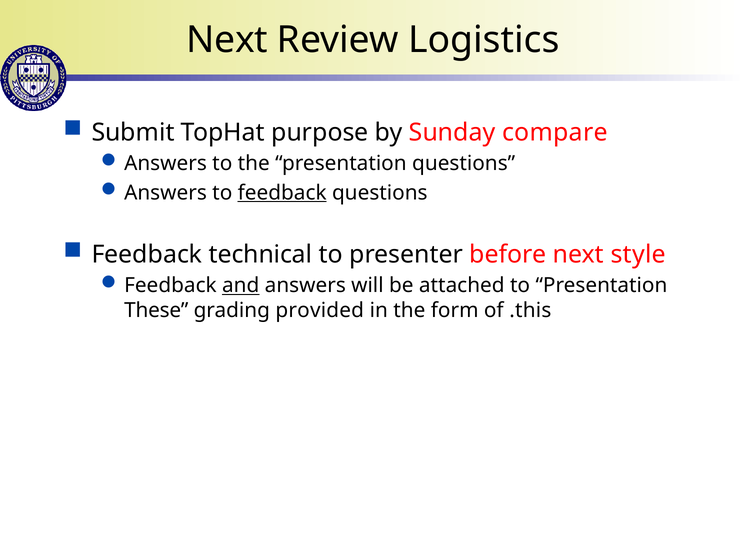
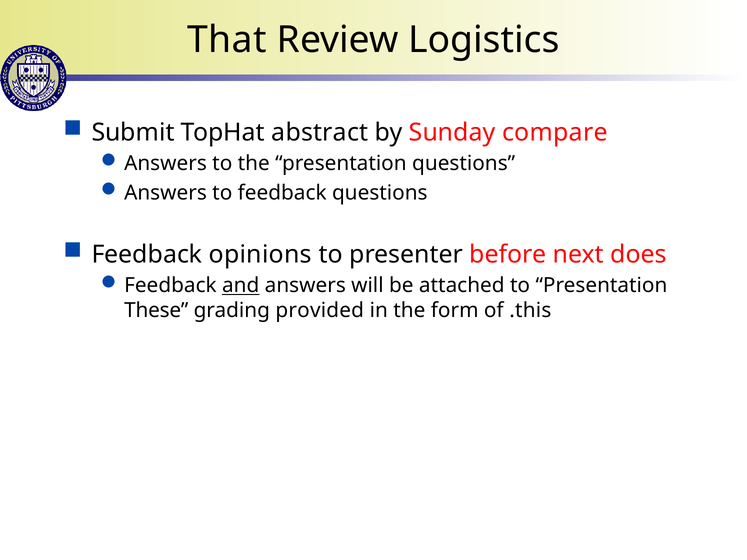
Next at (227, 40): Next -> That
purpose: purpose -> abstract
feedback at (282, 193) underline: present -> none
technical: technical -> opinions
style: style -> does
